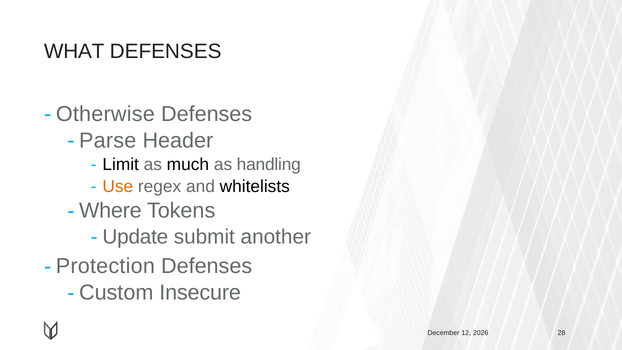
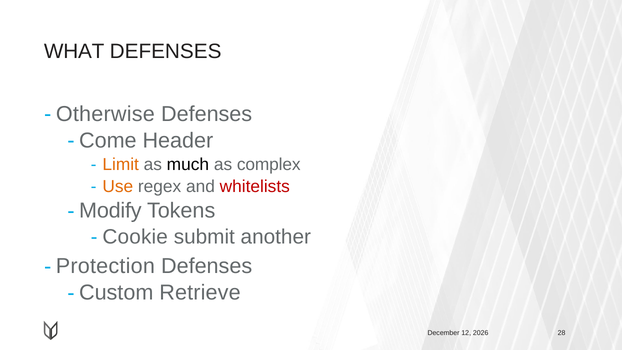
Parse: Parse -> Come
Limit colour: black -> orange
handling: handling -> complex
whitelists colour: black -> red
Where: Where -> Modify
Update: Update -> Cookie
Insecure: Insecure -> Retrieve
